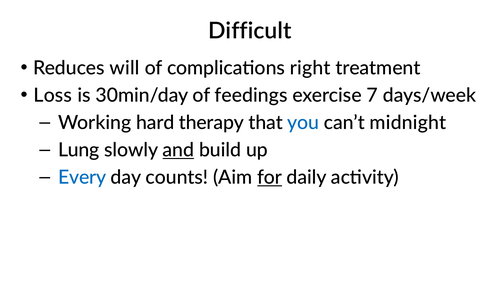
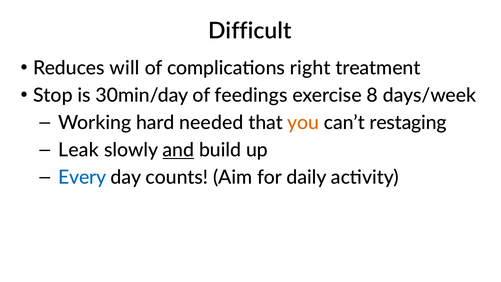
Loss: Loss -> Stop
7: 7 -> 8
therapy: therapy -> needed
you colour: blue -> orange
midnight: midnight -> restaging
Lung: Lung -> Leak
for underline: present -> none
